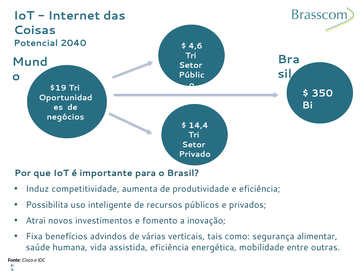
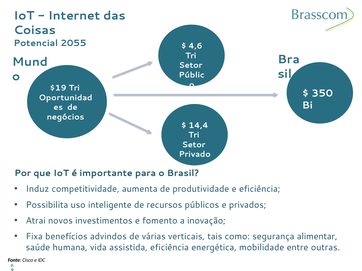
2040: 2040 -> 2055
